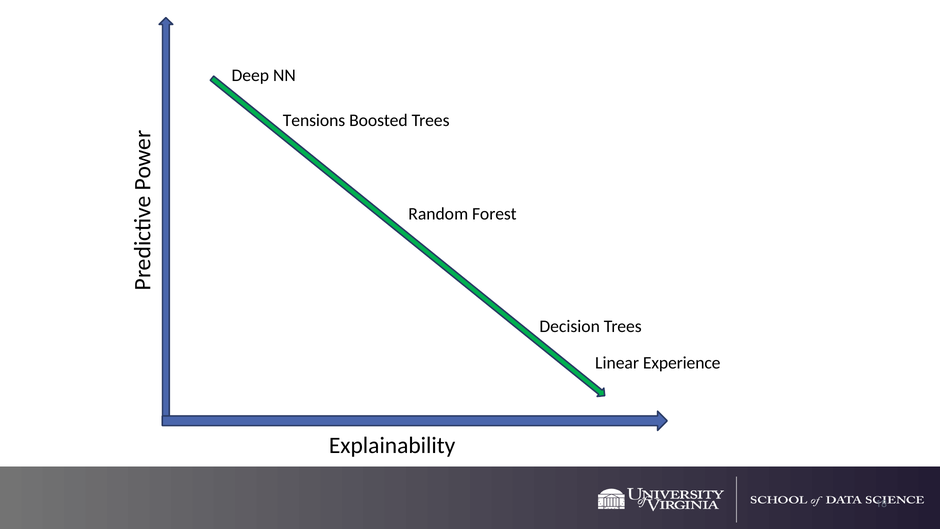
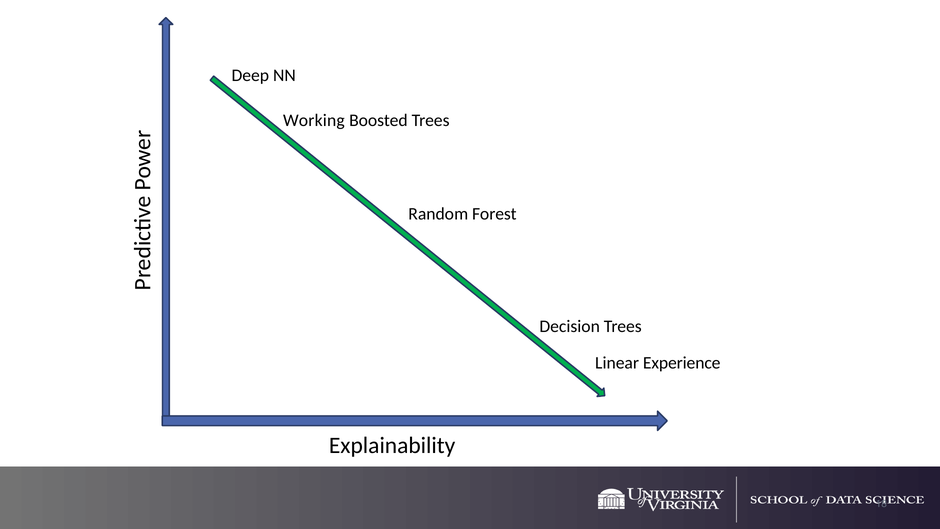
Tensions: Tensions -> Working
